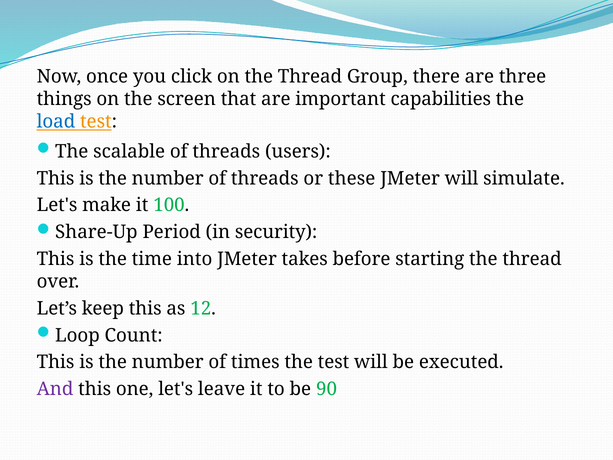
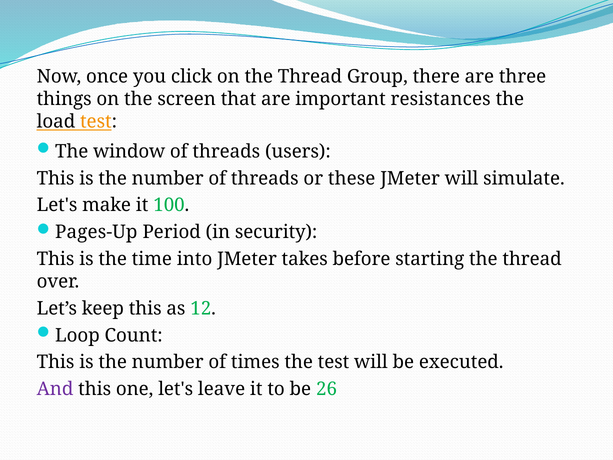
capabilities: capabilities -> resistances
load colour: blue -> black
scalable: scalable -> window
Share-Up: Share-Up -> Pages-Up
90: 90 -> 26
